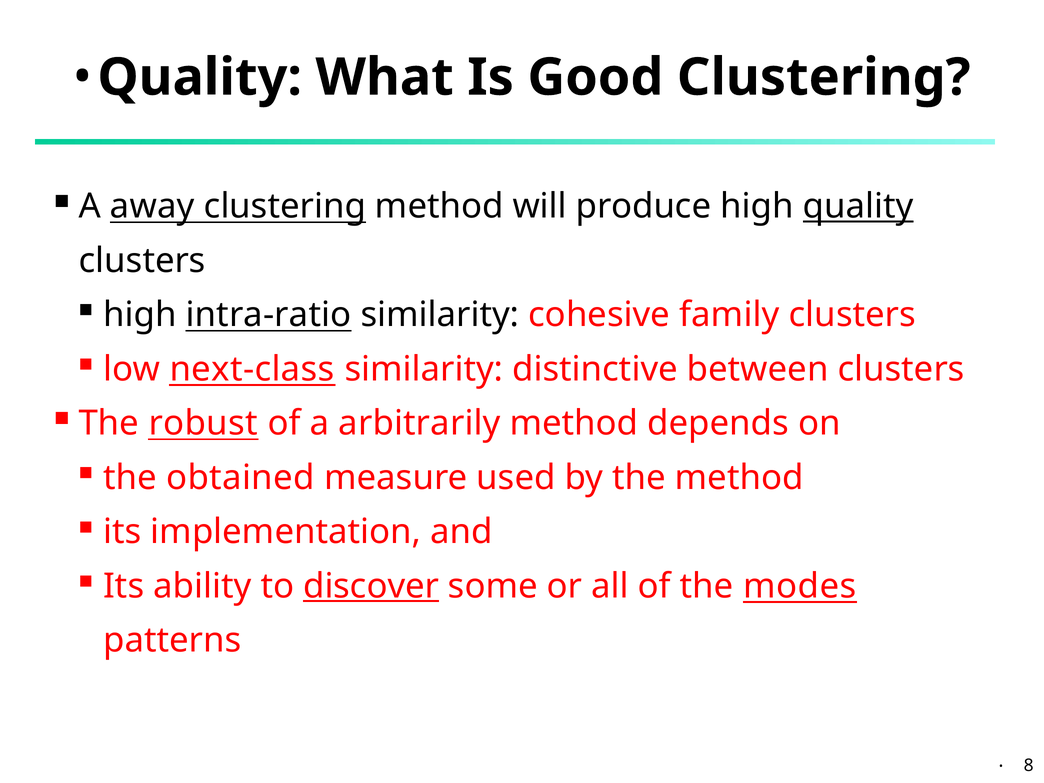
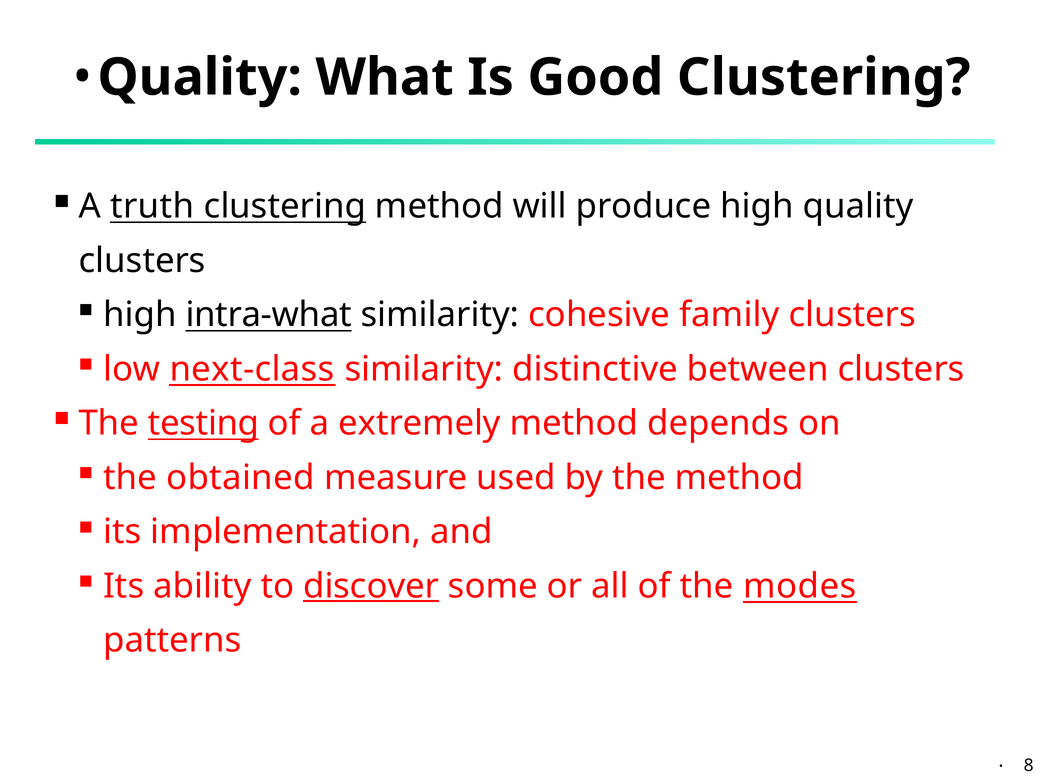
away: away -> truth
quality at (858, 206) underline: present -> none
intra-ratio: intra-ratio -> intra-what
robust: robust -> testing
arbitrarily: arbitrarily -> extremely
